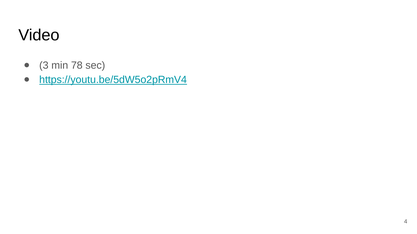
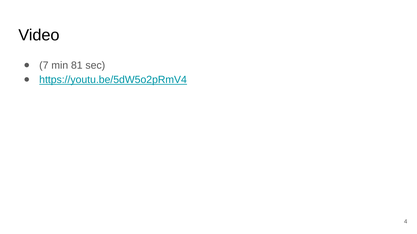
3: 3 -> 7
78: 78 -> 81
